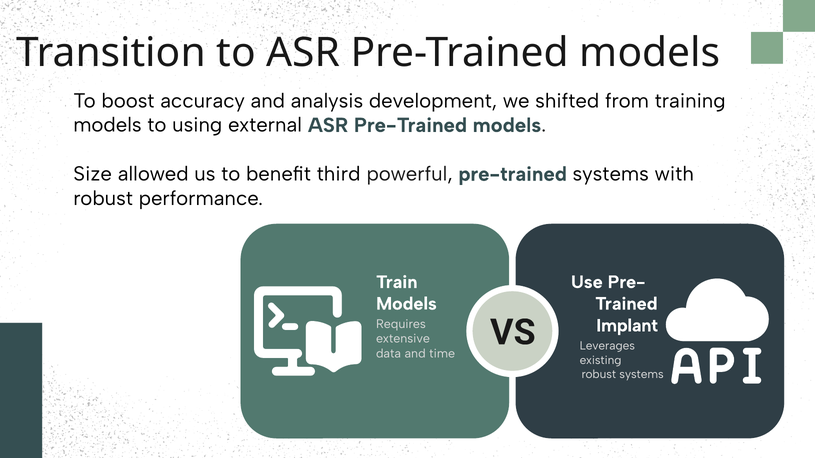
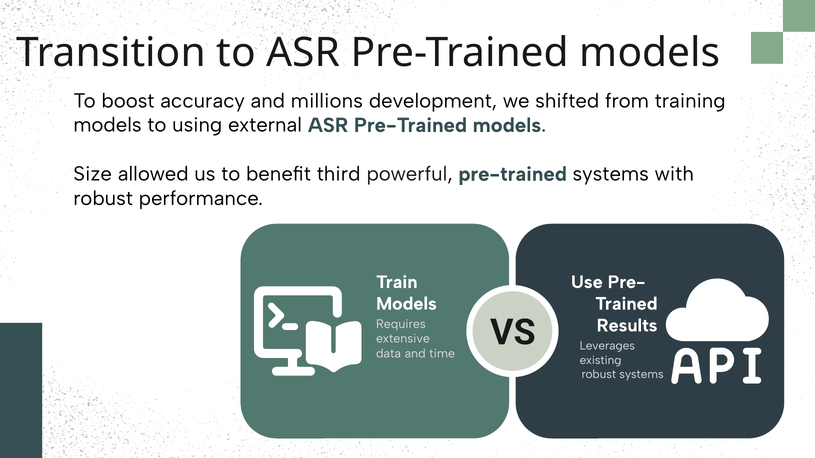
analysis: analysis -> millions
Implant: Implant -> Results
